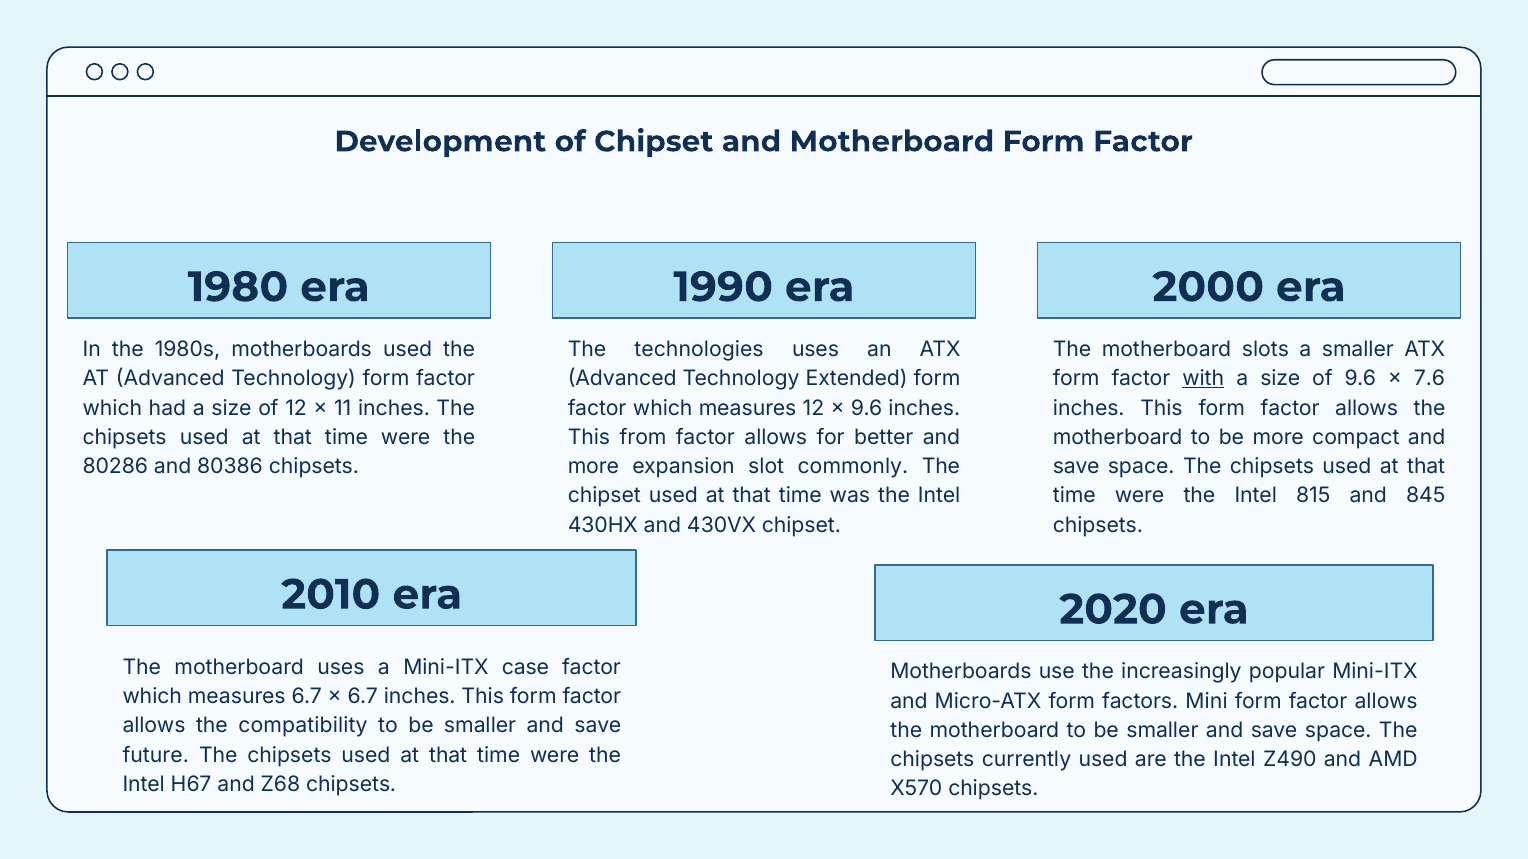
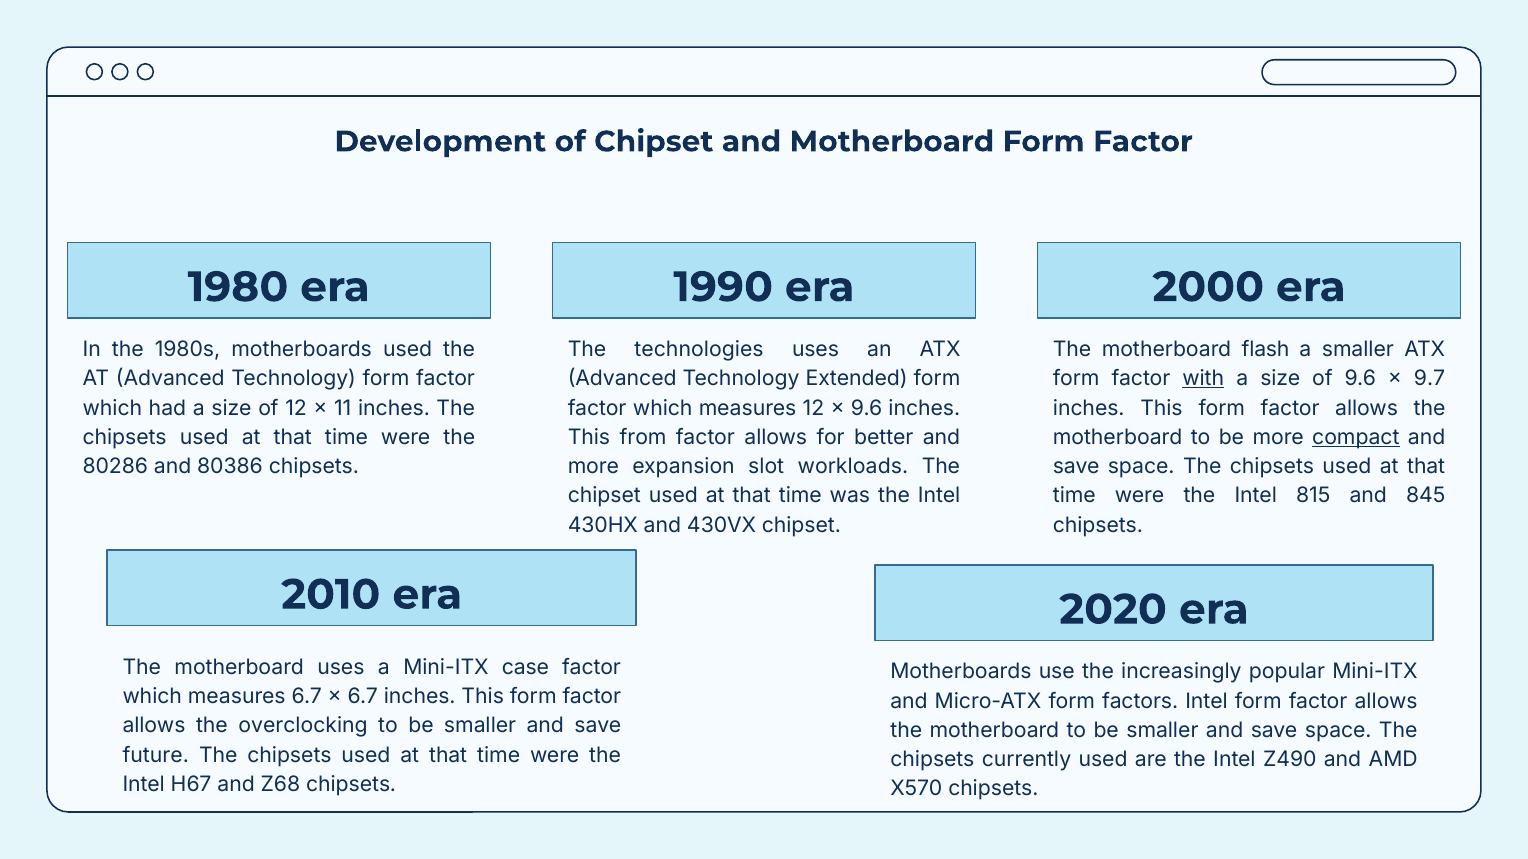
slots: slots -> flash
7.6: 7.6 -> 9.7
compact underline: none -> present
commonly: commonly -> workloads
factors Mini: Mini -> Intel
compatibility: compatibility -> overclocking
